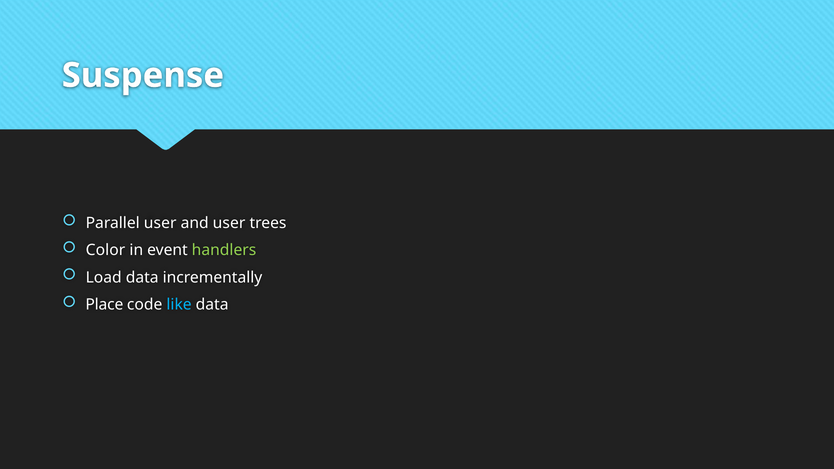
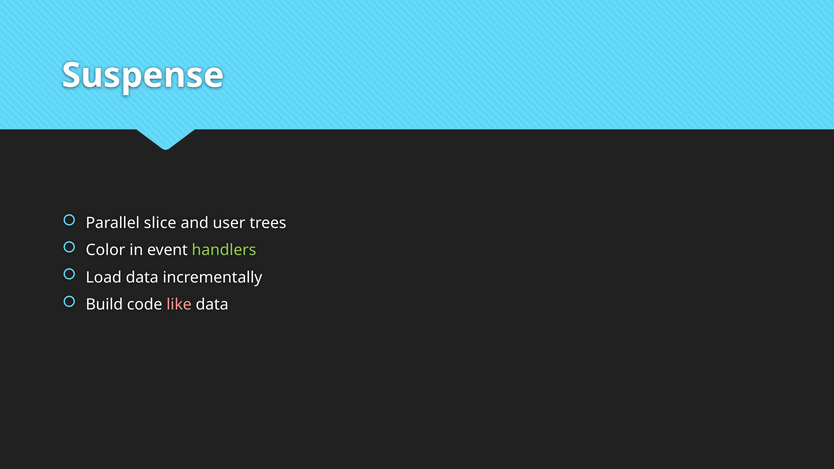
Parallel user: user -> slice
Place: Place -> Build
like colour: light blue -> pink
